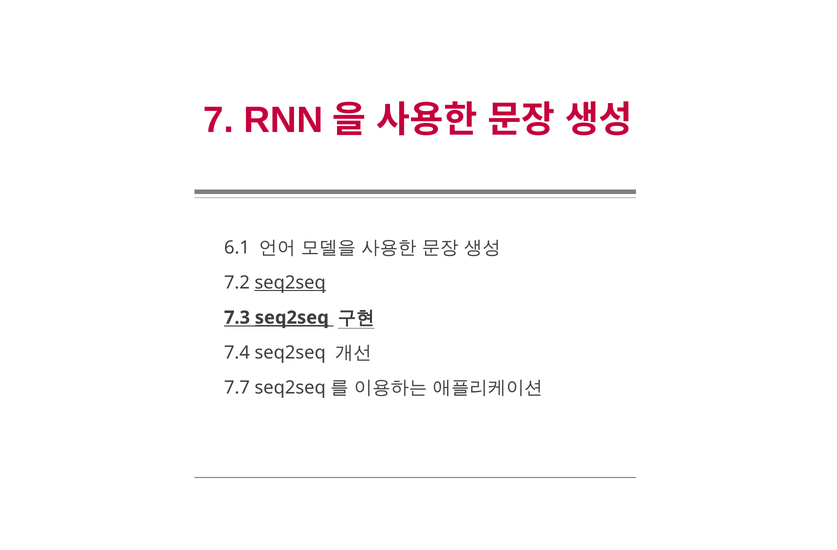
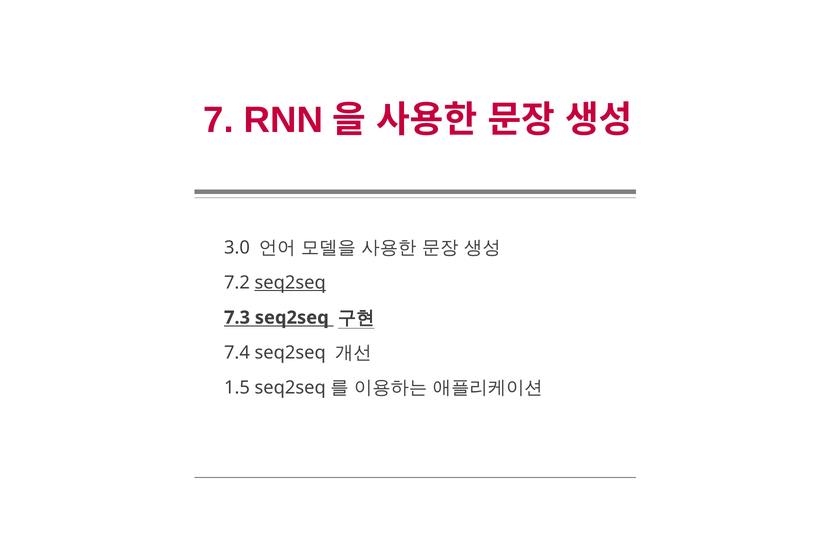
6.1: 6.1 -> 3.0
seq2seq at (292, 317) underline: present -> none
7.7: 7.7 -> 1.5
